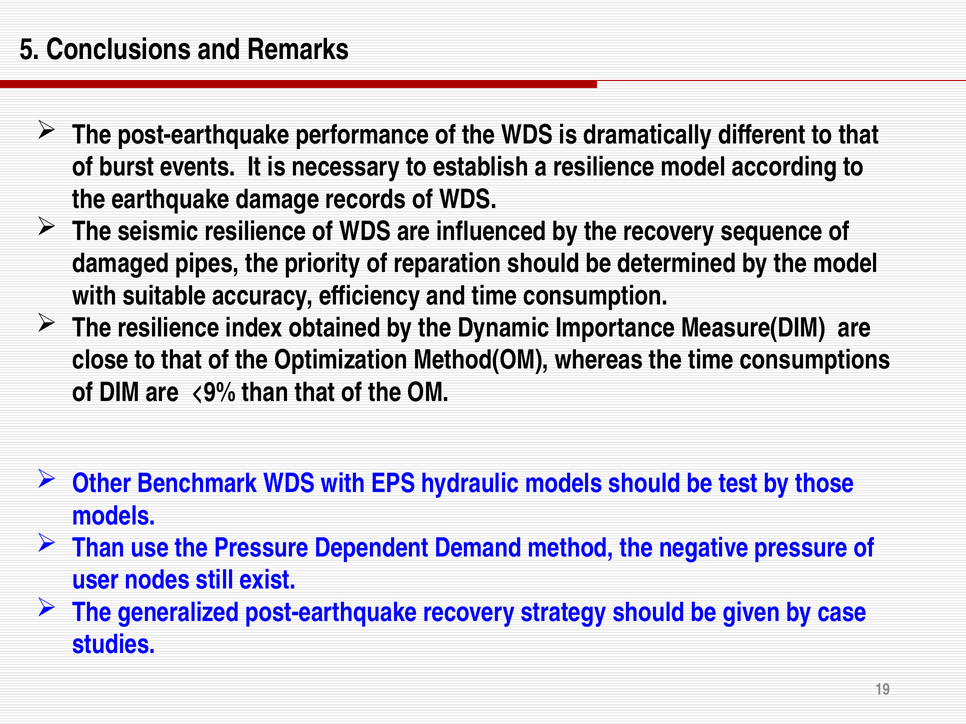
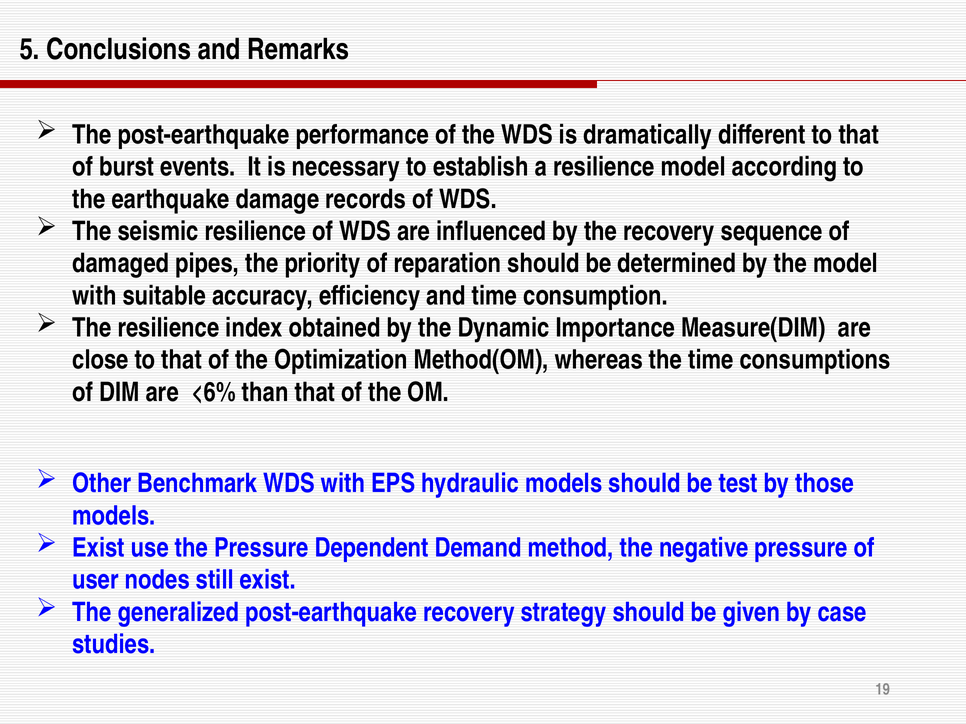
<9%: <9% -> <6%
Than at (99, 548): Than -> Exist
